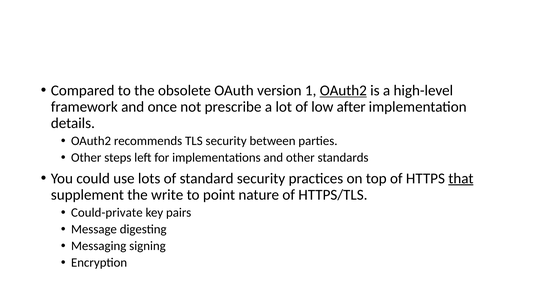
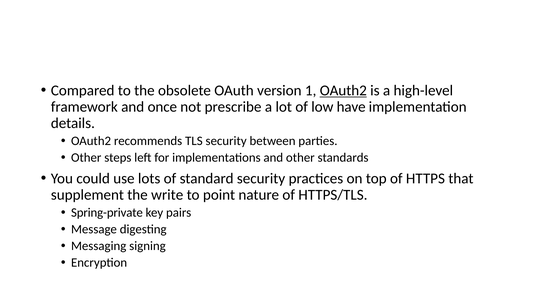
after: after -> have
that underline: present -> none
Could-private: Could-private -> Spring-private
